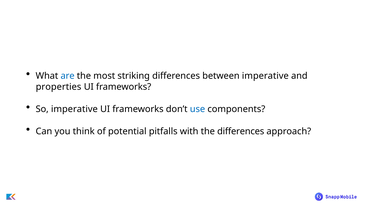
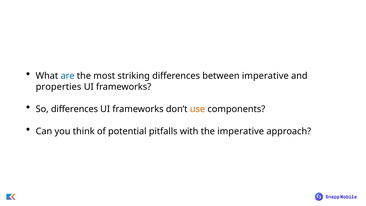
So imperative: imperative -> differences
use colour: blue -> orange
the differences: differences -> imperative
